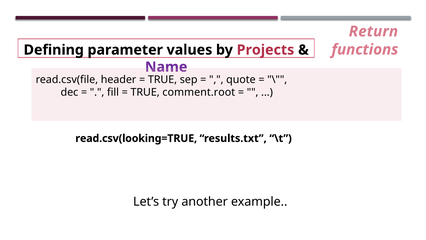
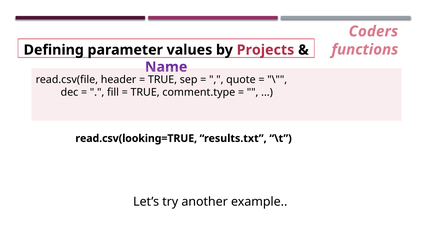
Return: Return -> Coders
comment.root: comment.root -> comment.type
